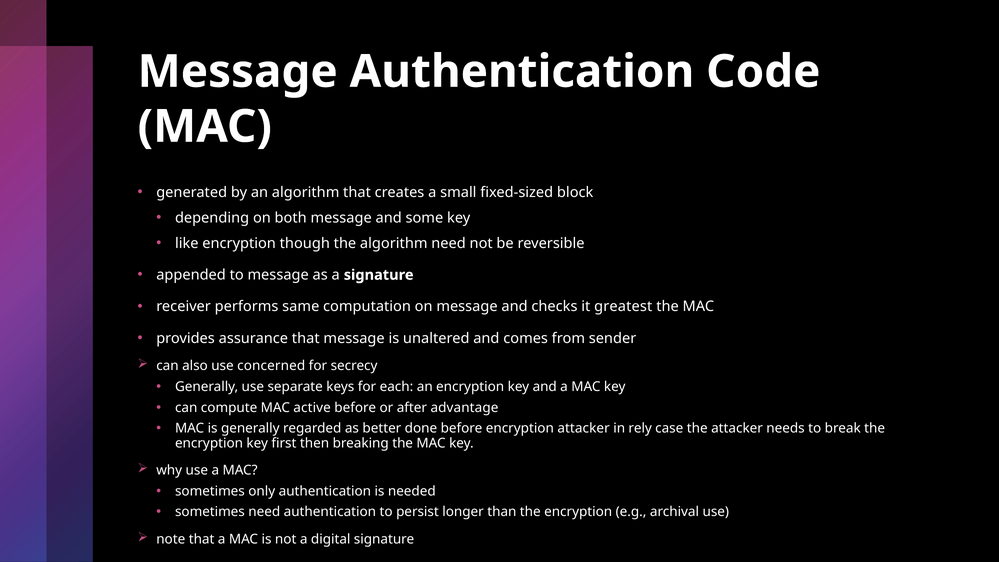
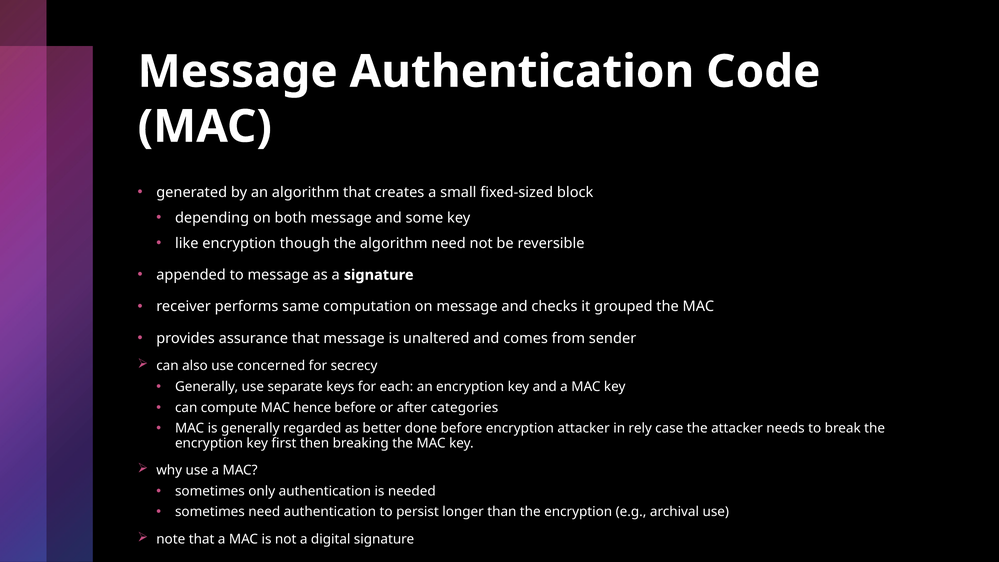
greatest: greatest -> grouped
active: active -> hence
advantage: advantage -> categories
